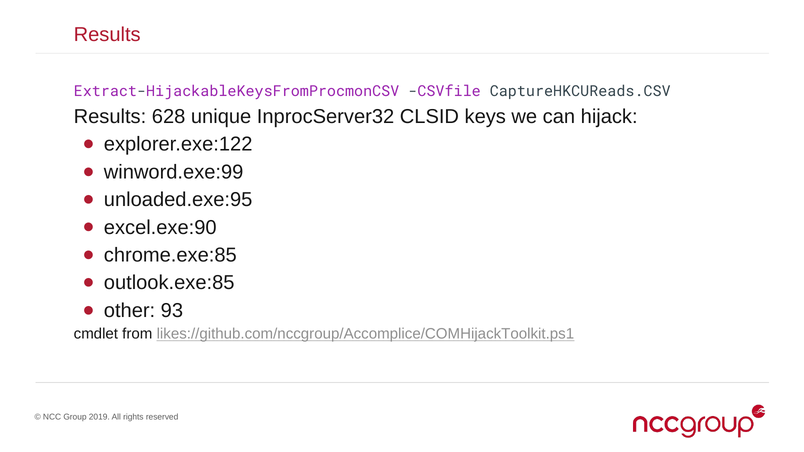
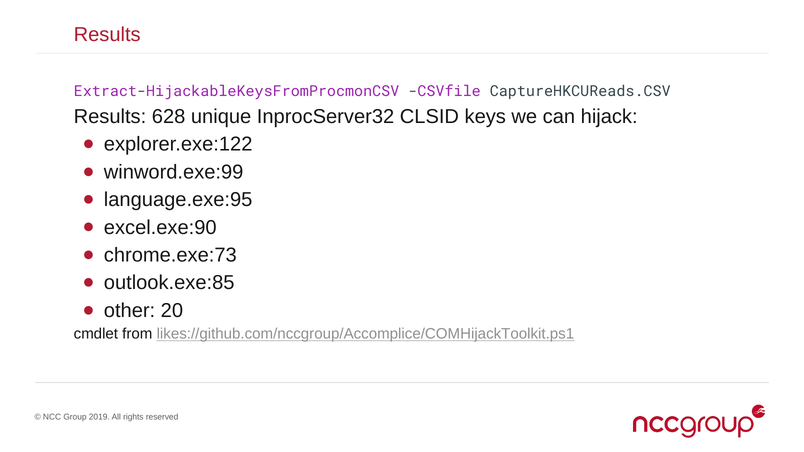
unloaded.exe:95: unloaded.exe:95 -> language.exe:95
chrome.exe:85: chrome.exe:85 -> chrome.exe:73
93: 93 -> 20
